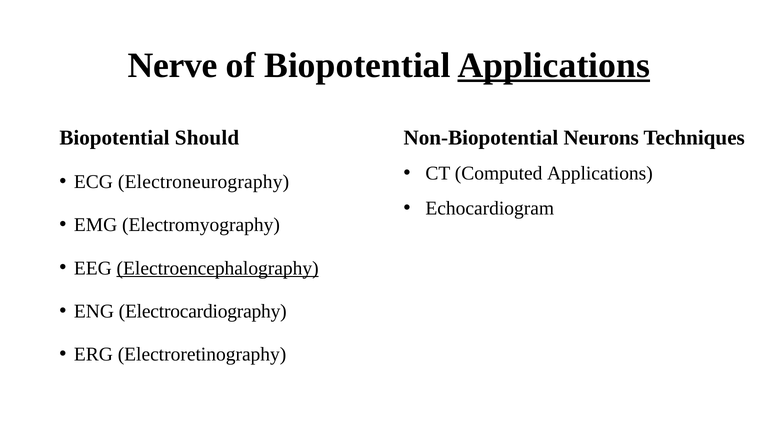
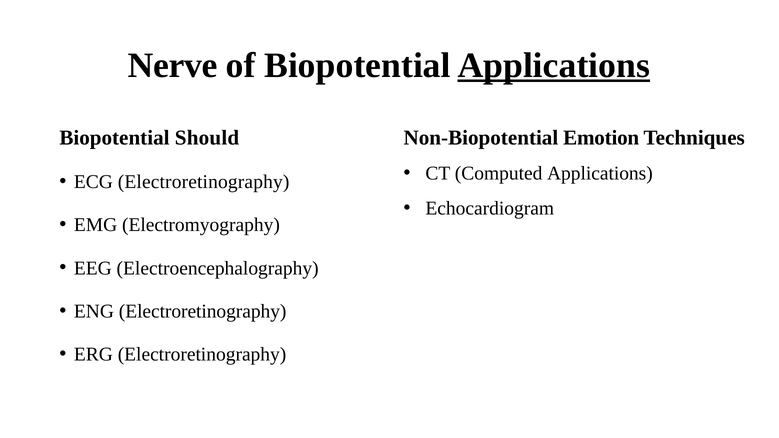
Neurons: Neurons -> Emotion
ECG Electroneurography: Electroneurography -> Electroretinography
Electroencephalography underline: present -> none
ENG Electrocardiography: Electrocardiography -> Electroretinography
